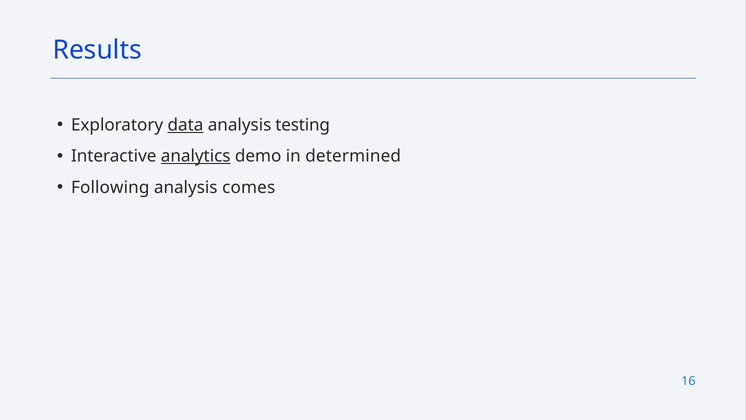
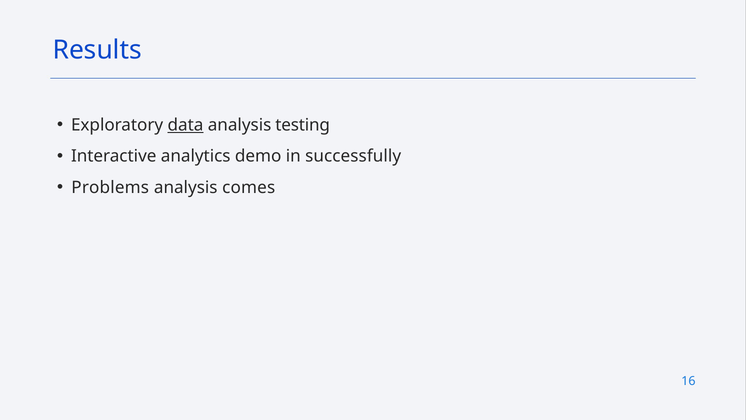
analytics underline: present -> none
determined: determined -> successfully
Following: Following -> Problems
